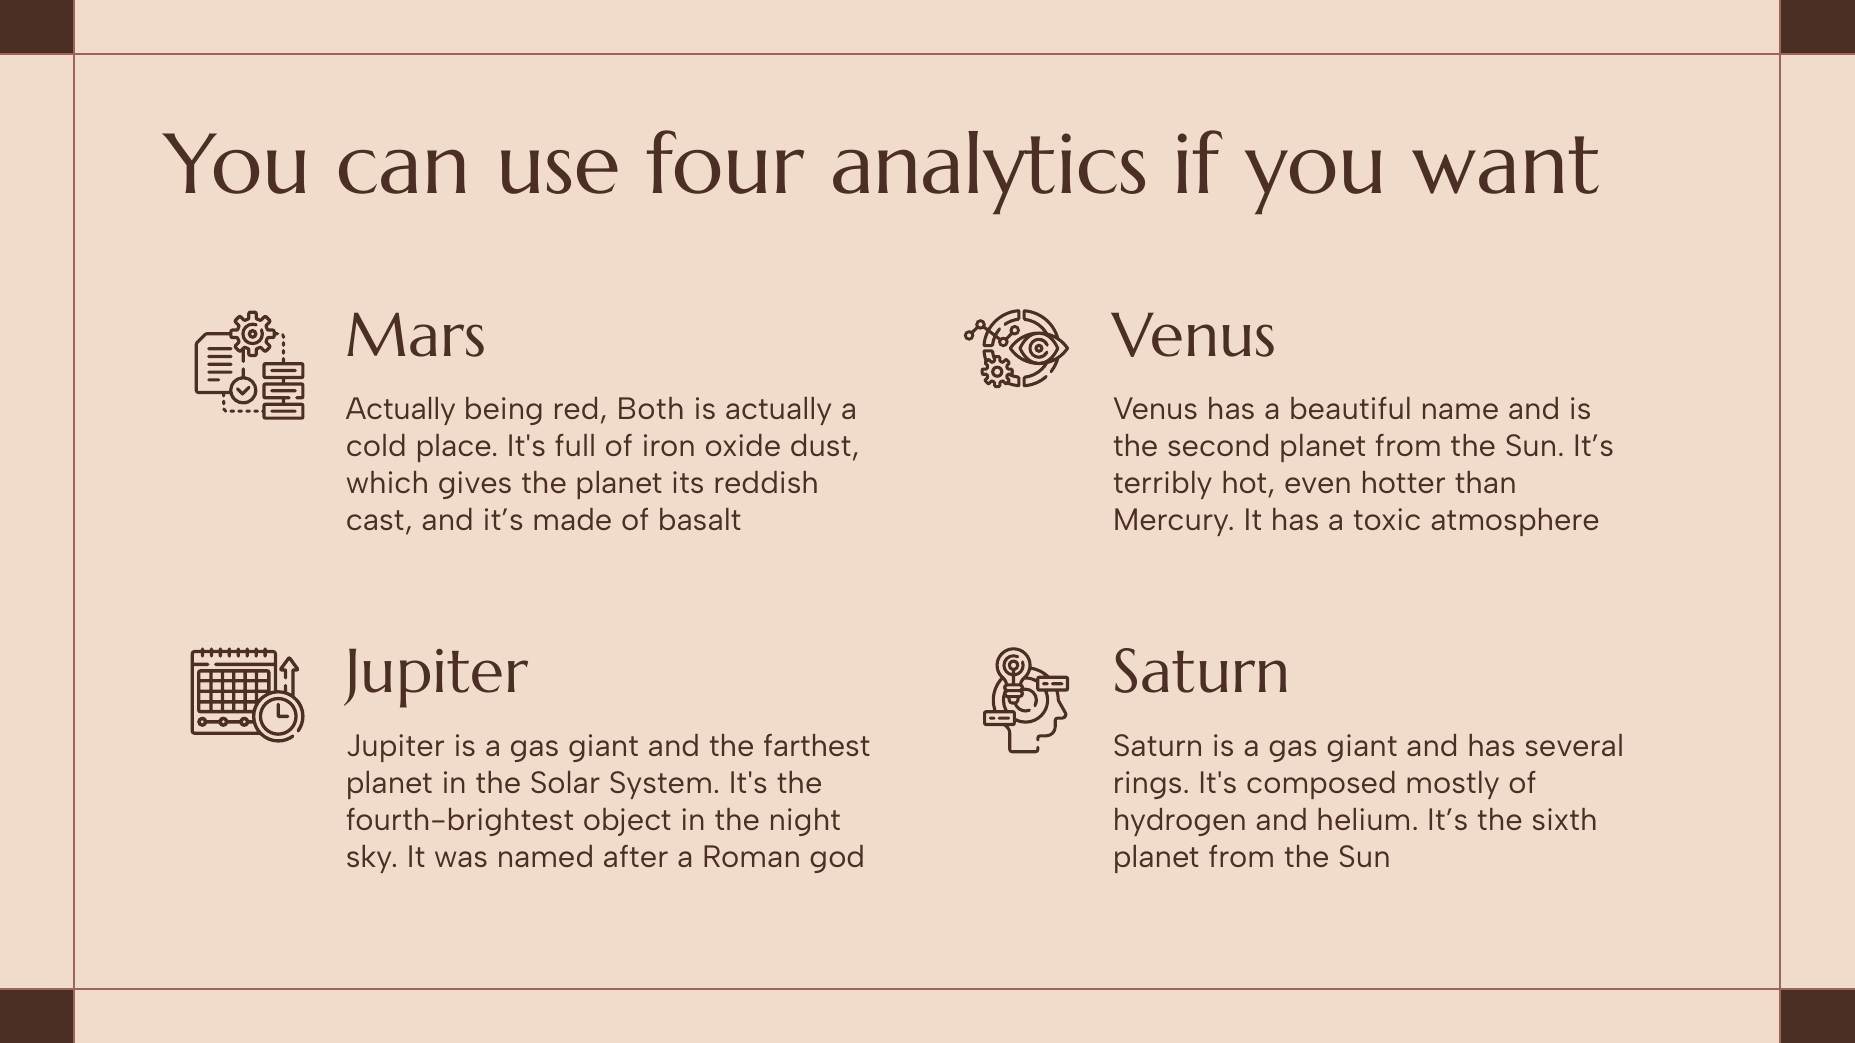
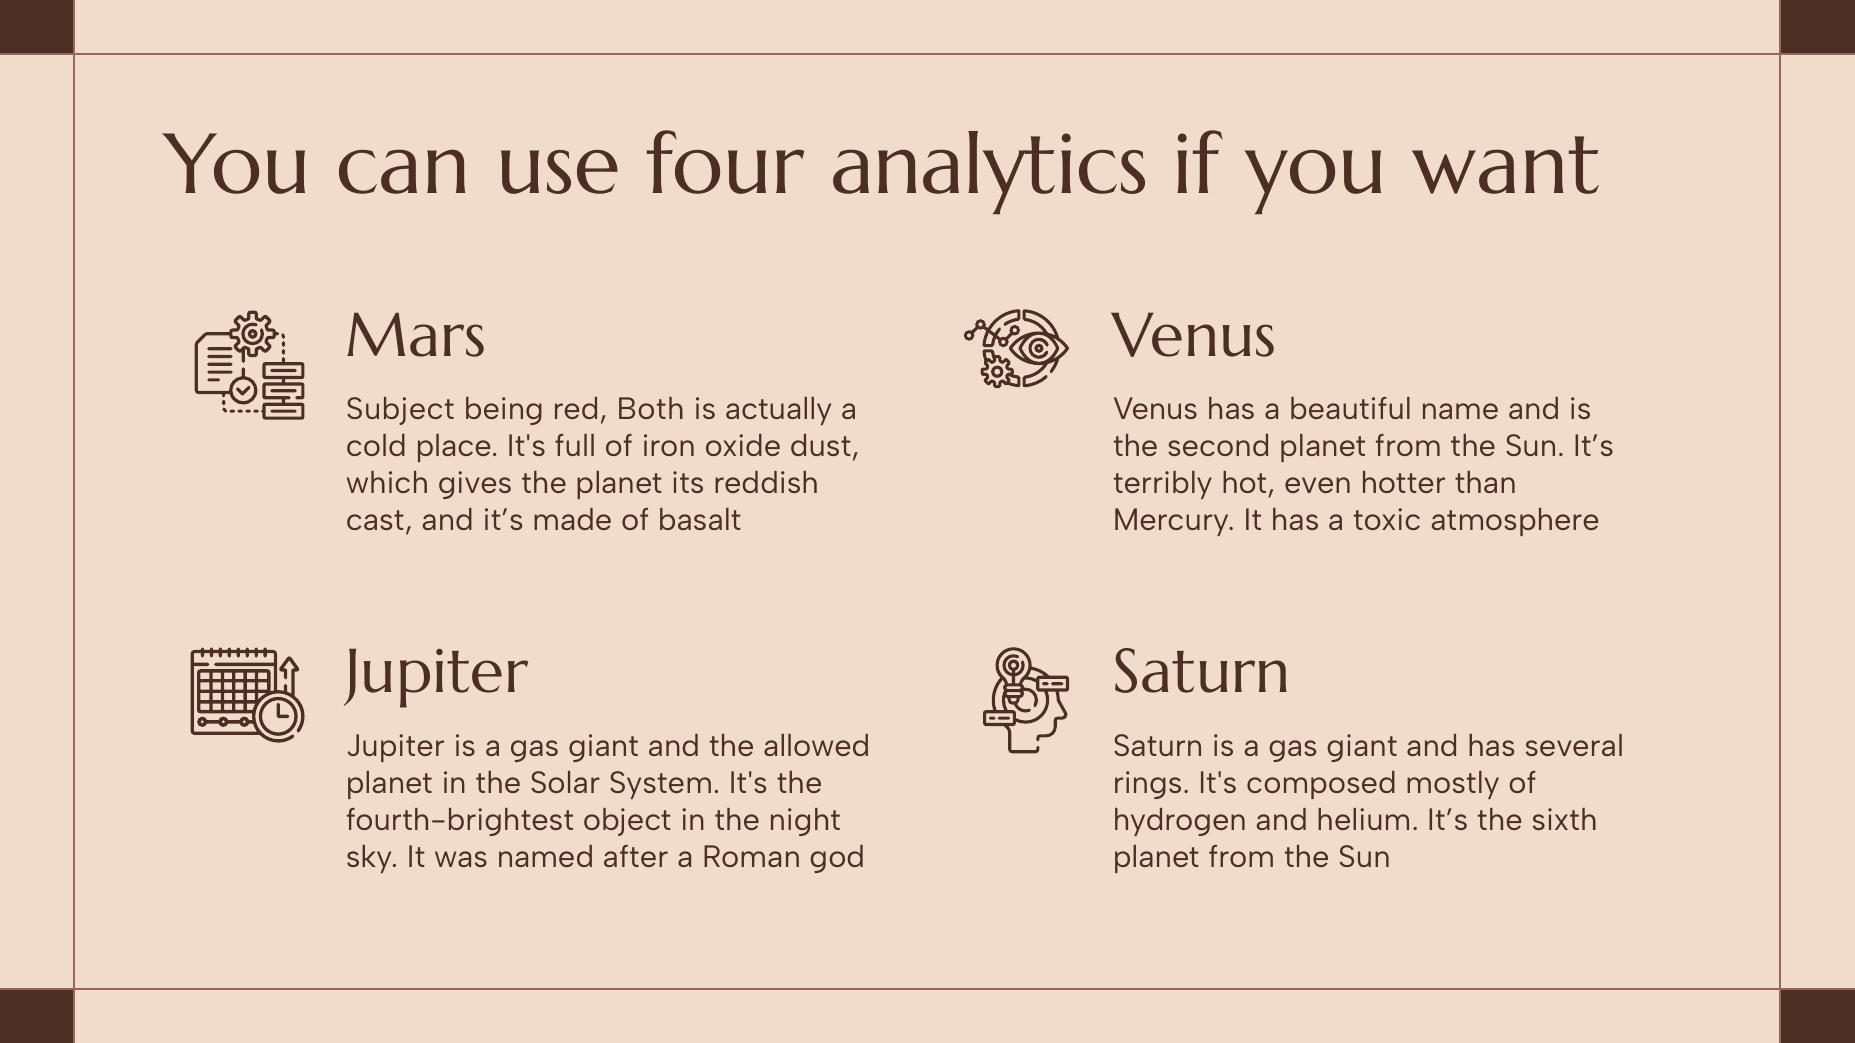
Actually at (401, 410): Actually -> Subject
farthest: farthest -> allowed
